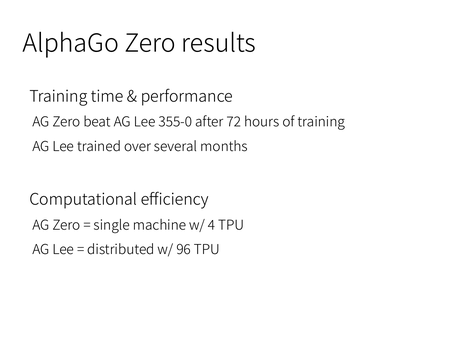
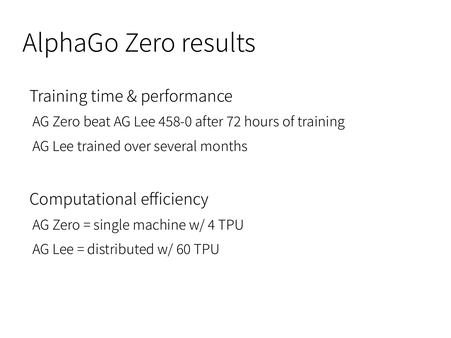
355-0: 355-0 -> 458-0
96: 96 -> 60
